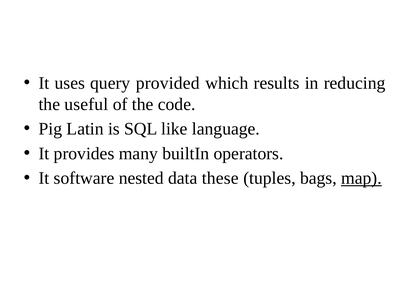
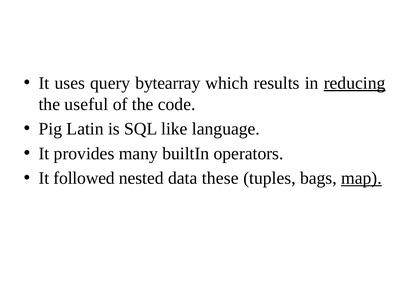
provided: provided -> bytearray
reducing underline: none -> present
software: software -> followed
